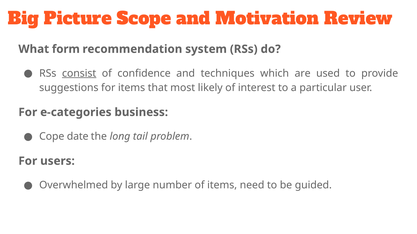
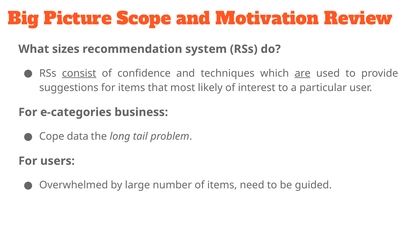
form: form -> sizes
are underline: none -> present
date: date -> data
